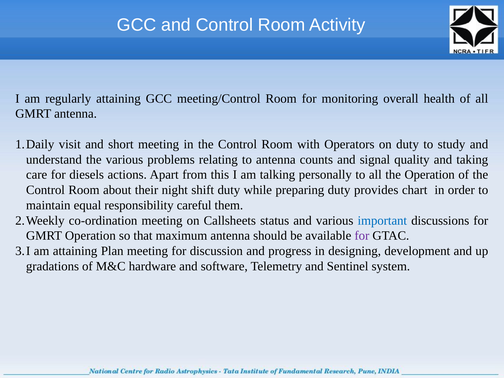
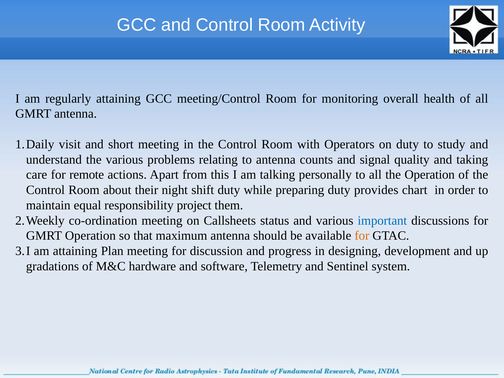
diesels: diesels -> remote
careful: careful -> project
for at (362, 236) colour: purple -> orange
